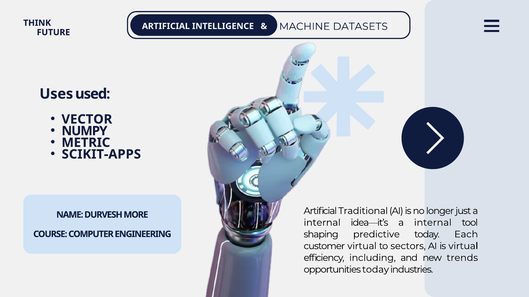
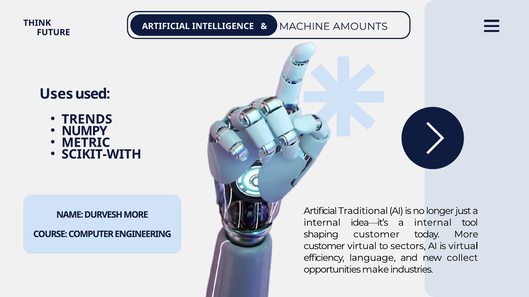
DATASETS: DATASETS -> AMOUNTS
VECTOR: VECTOR -> TRENDS
SCIKIT-APPS: SCIKIT-APPS -> SCIKIT-WITH
shaping predictive: predictive -> customer
today Each: Each -> More
including: including -> language
trends: trends -> collect
opportunities today: today -> make
